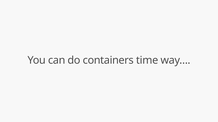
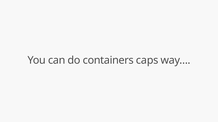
time: time -> caps
